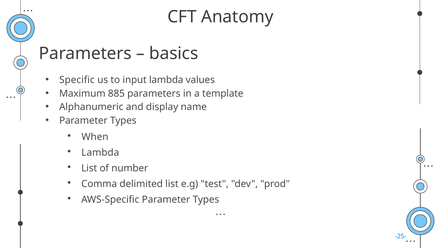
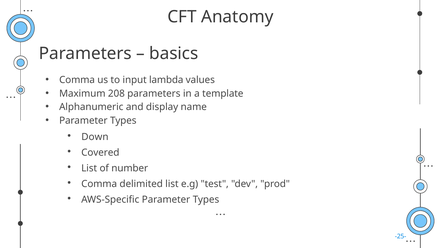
Specific at (77, 80): Specific -> Comma
885: 885 -> 208
When: When -> Down
Lambda at (100, 153): Lambda -> Covered
